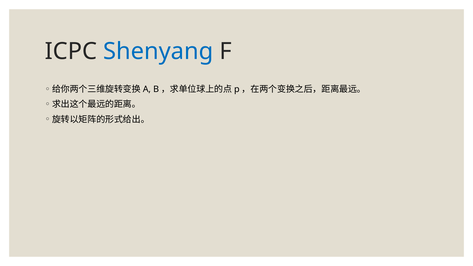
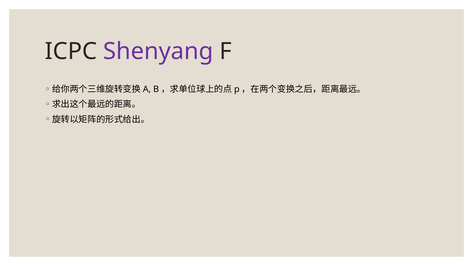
Shenyang colour: blue -> purple
